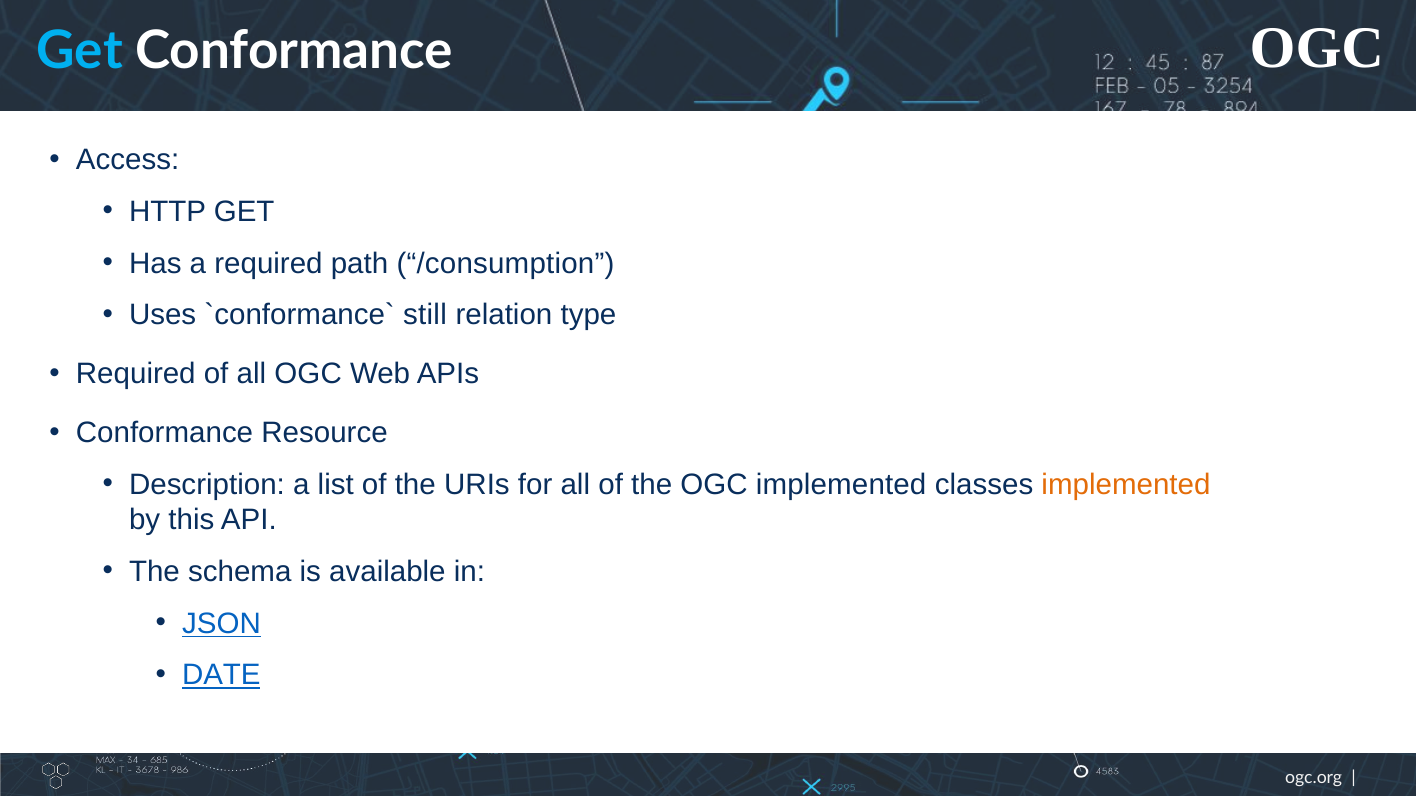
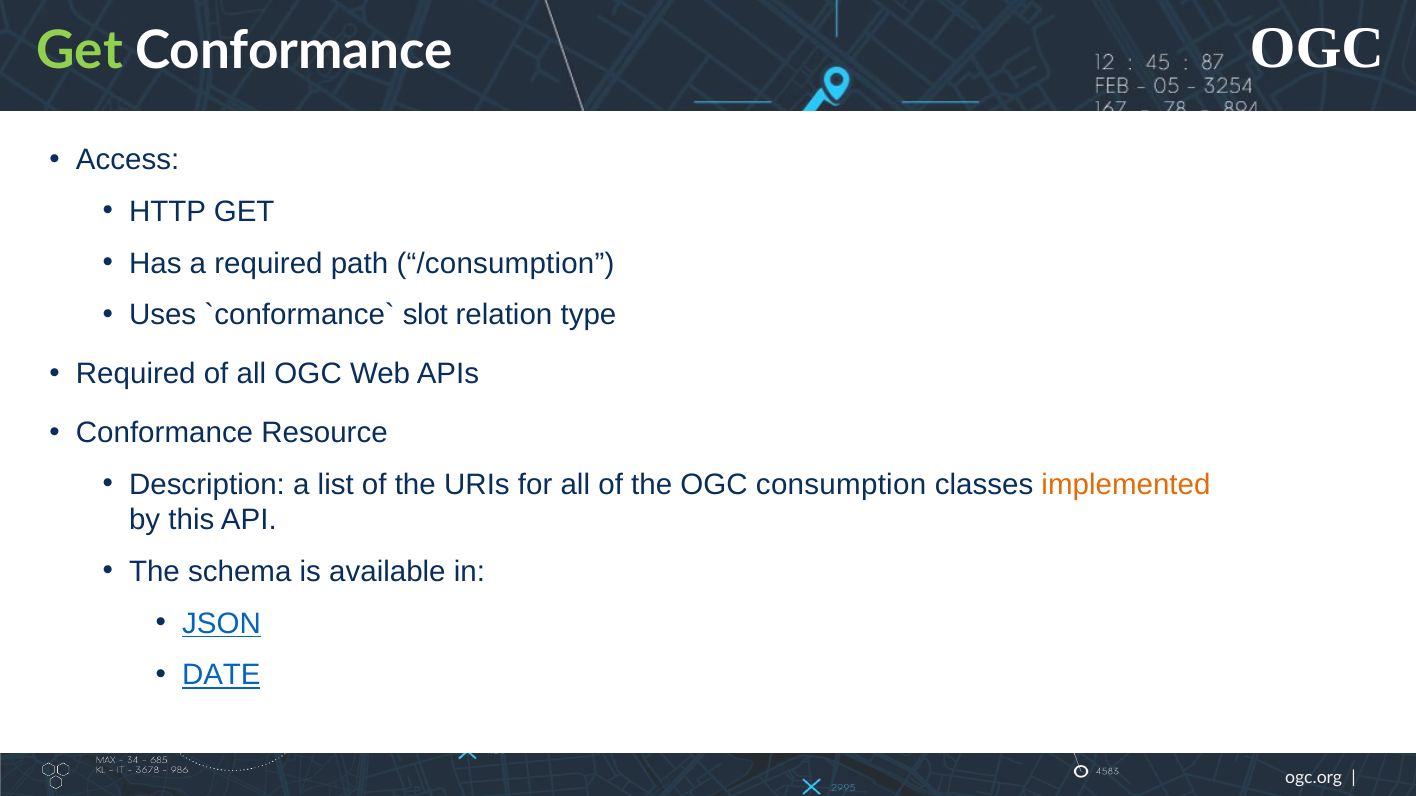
Get at (80, 51) colour: light blue -> light green
still: still -> slot
OGC implemented: implemented -> consumption
